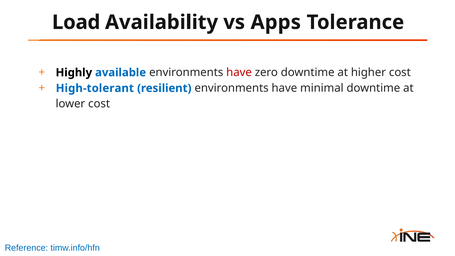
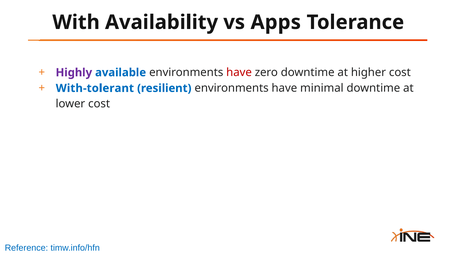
Load: Load -> With
Highly colour: black -> purple
High-tolerant: High-tolerant -> With-tolerant
